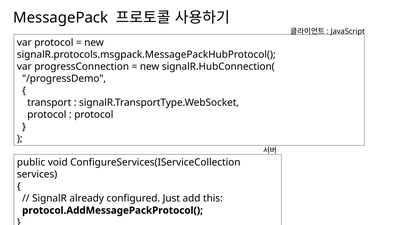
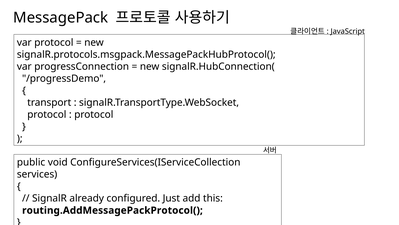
protocol.AddMessagePackProtocol(: protocol.AddMessagePackProtocol( -> routing.AddMessagePackProtocol(
